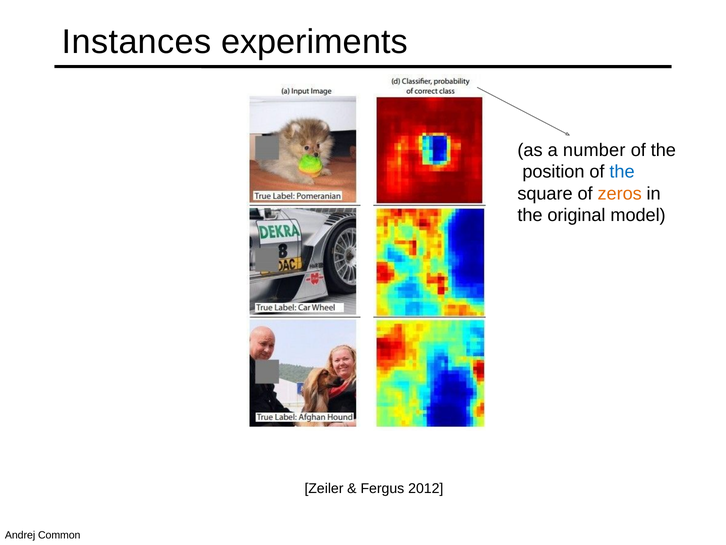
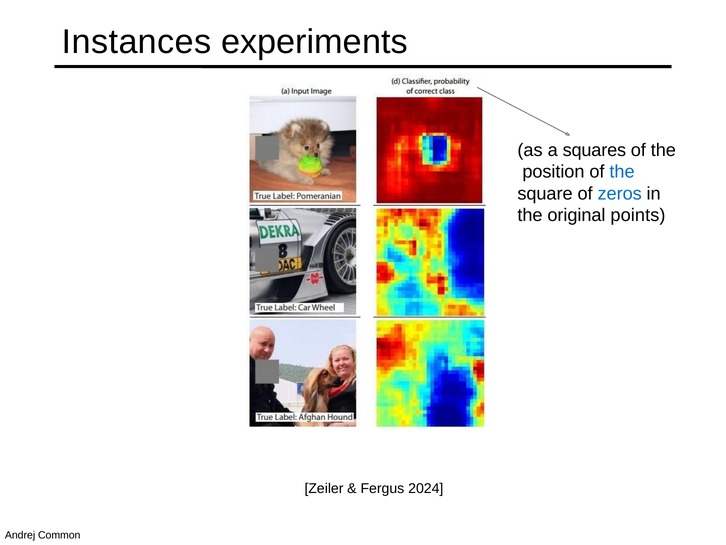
number: number -> squares
zeros colour: orange -> blue
model: model -> points
2012: 2012 -> 2024
